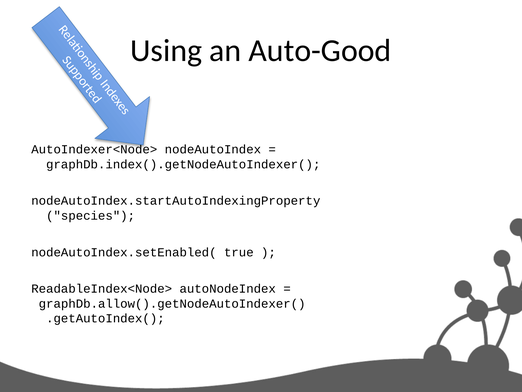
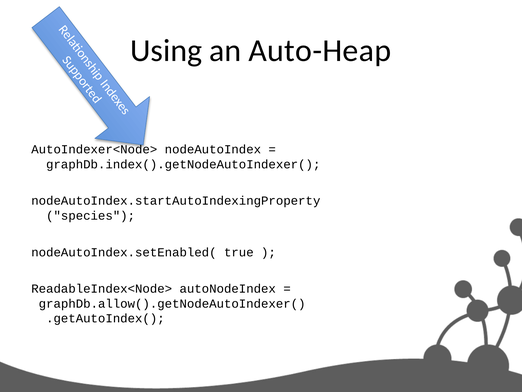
Auto-Good: Auto-Good -> Auto-Heap
